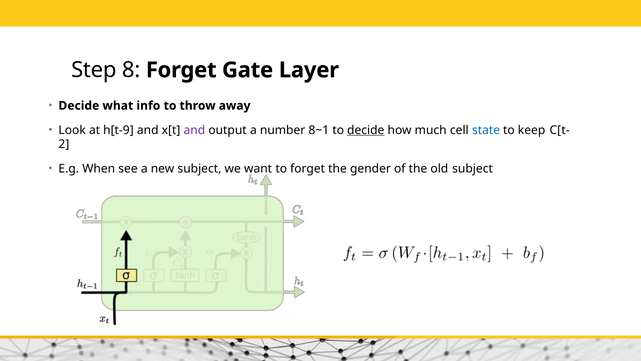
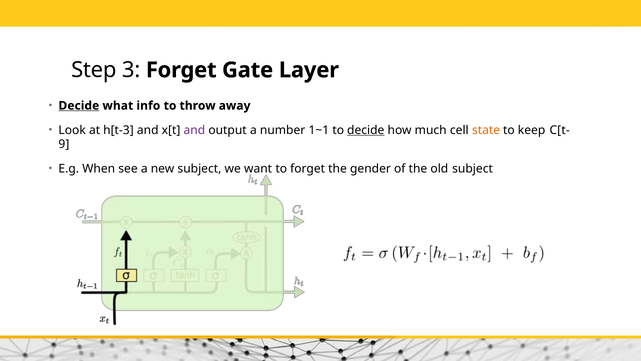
8: 8 -> 3
Decide at (79, 106) underline: none -> present
h[t-9: h[t-9 -> h[t-3
8~1: 8~1 -> 1~1
state colour: blue -> orange
2: 2 -> 9
